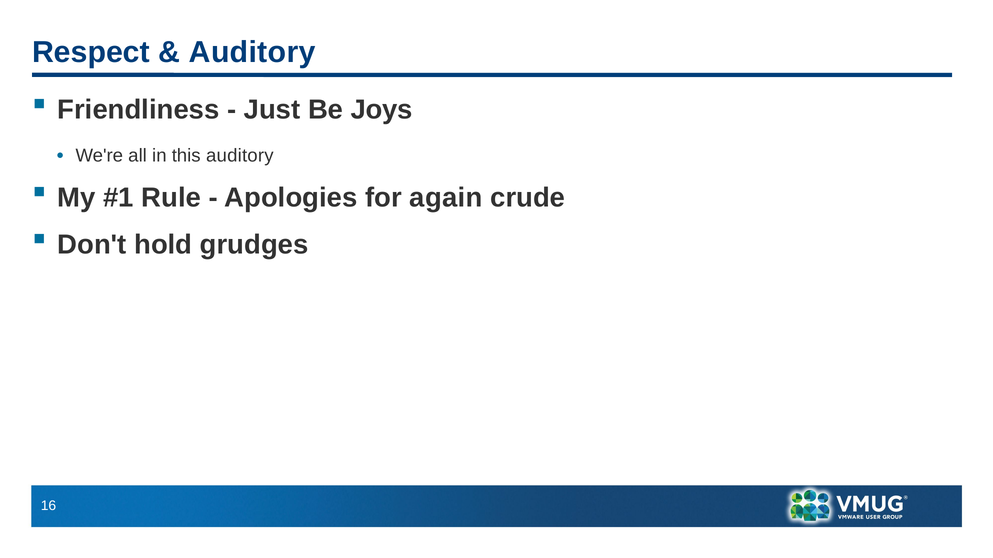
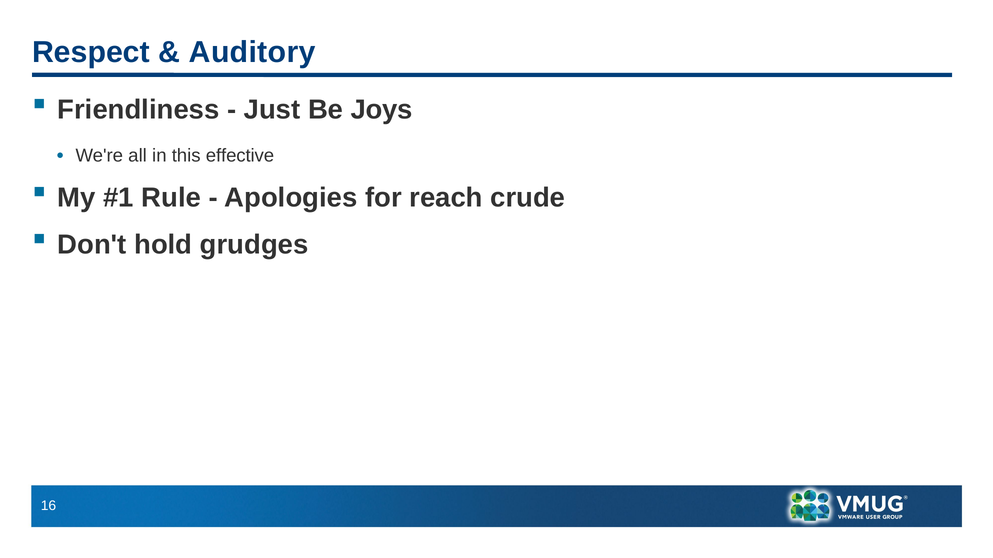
this auditory: auditory -> effective
again: again -> reach
